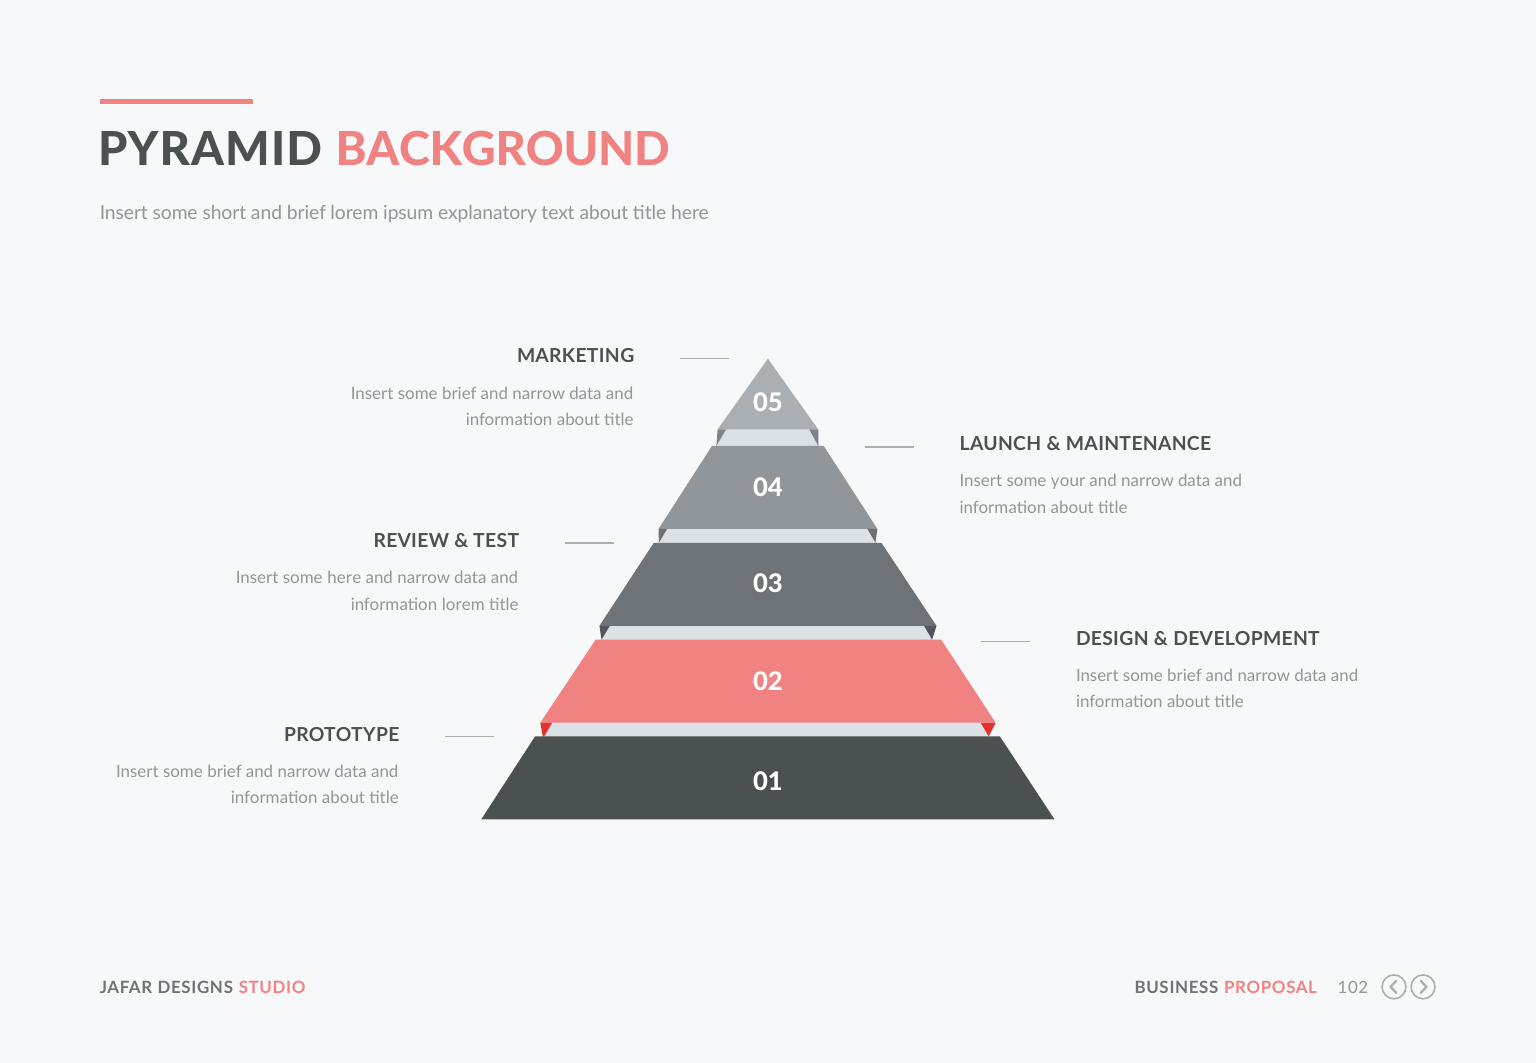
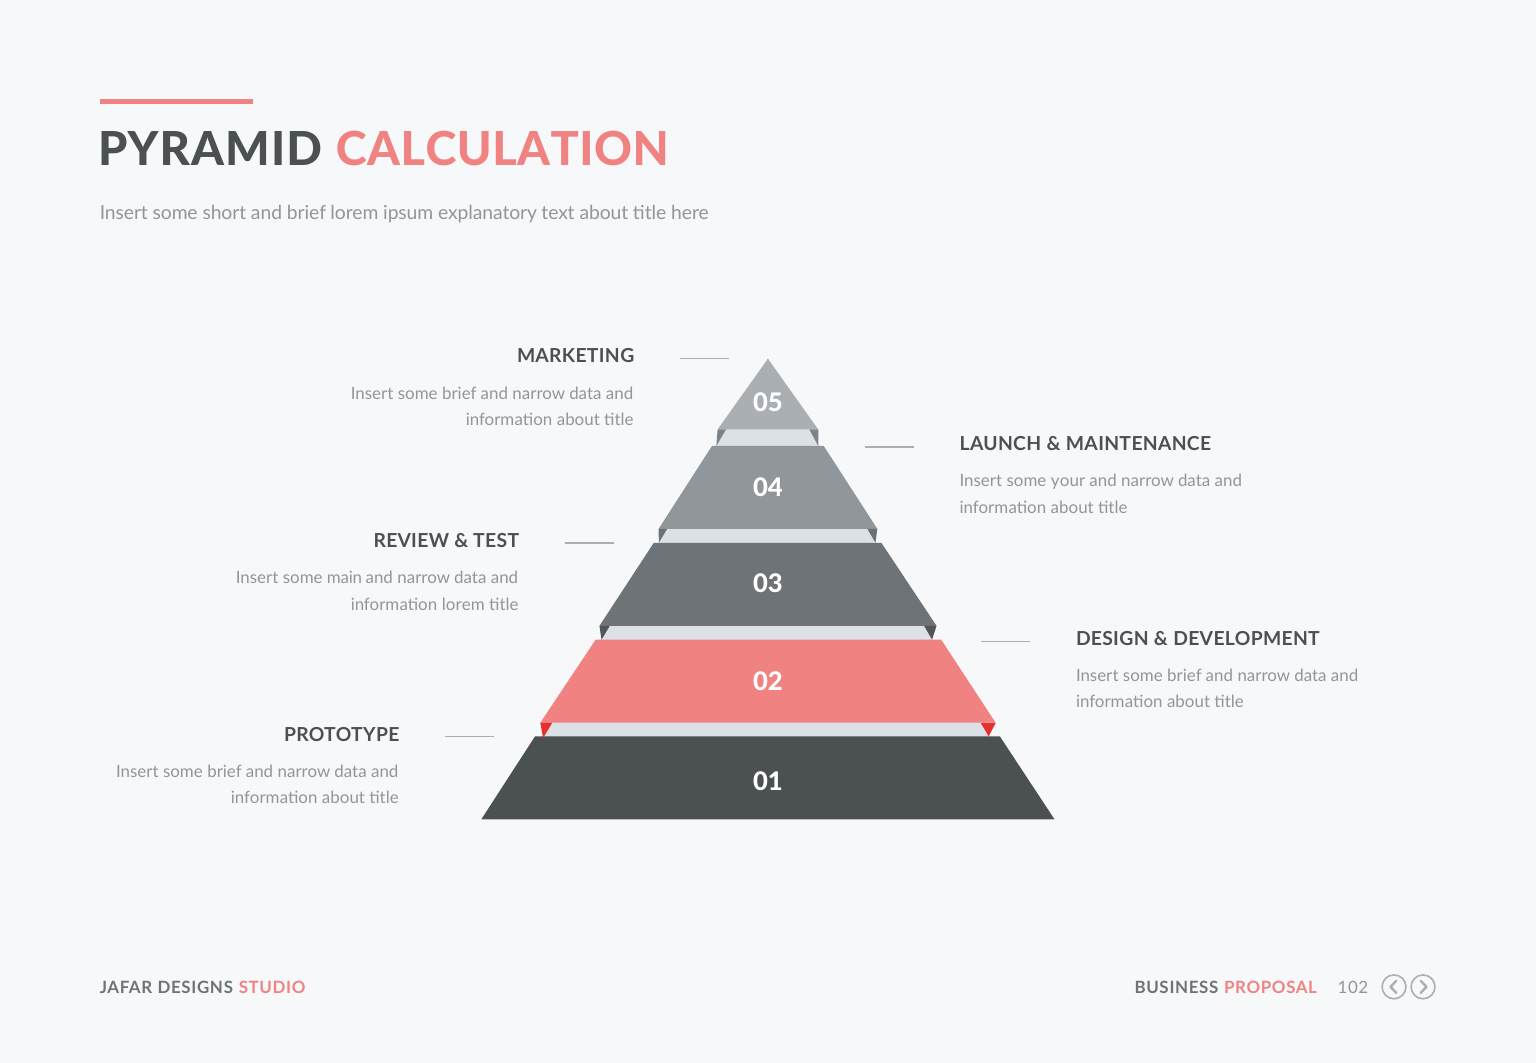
BACKGROUND: BACKGROUND -> CALCULATION
some here: here -> main
